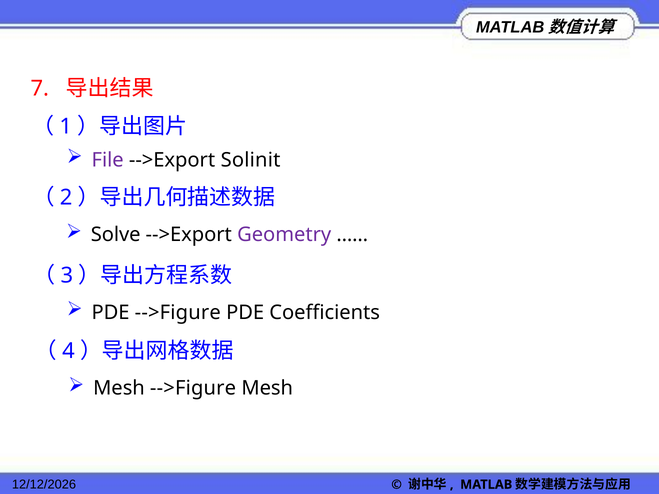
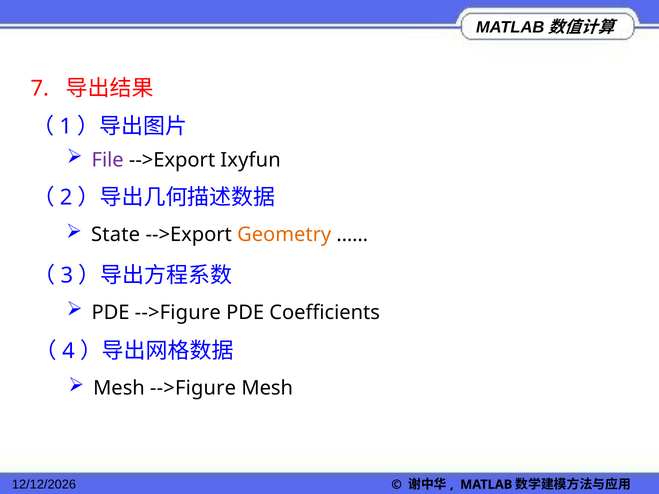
Solinit: Solinit -> Ixyfun
Solve: Solve -> State
Geometry colour: purple -> orange
